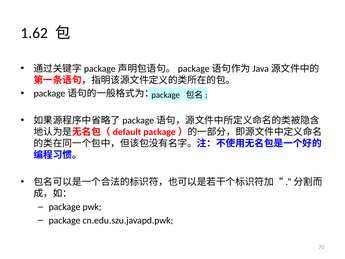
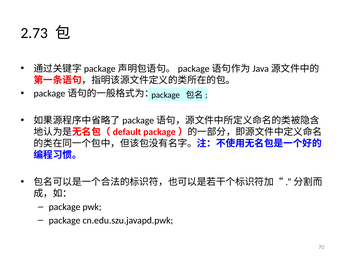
1.62: 1.62 -> 2.73
